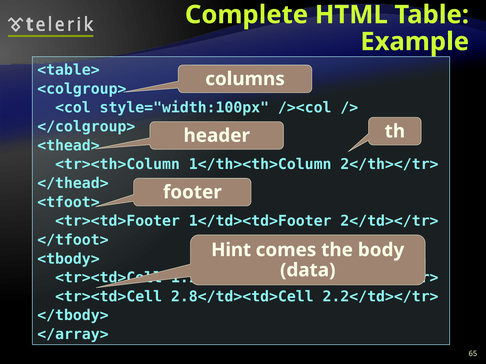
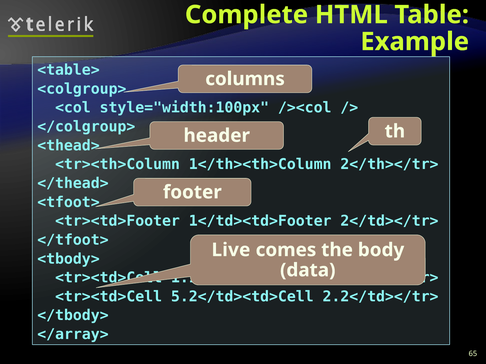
Hint: Hint -> Live
2.8</td><td>Cell: 2.8</td><td>Cell -> 5.2</td><td>Cell
